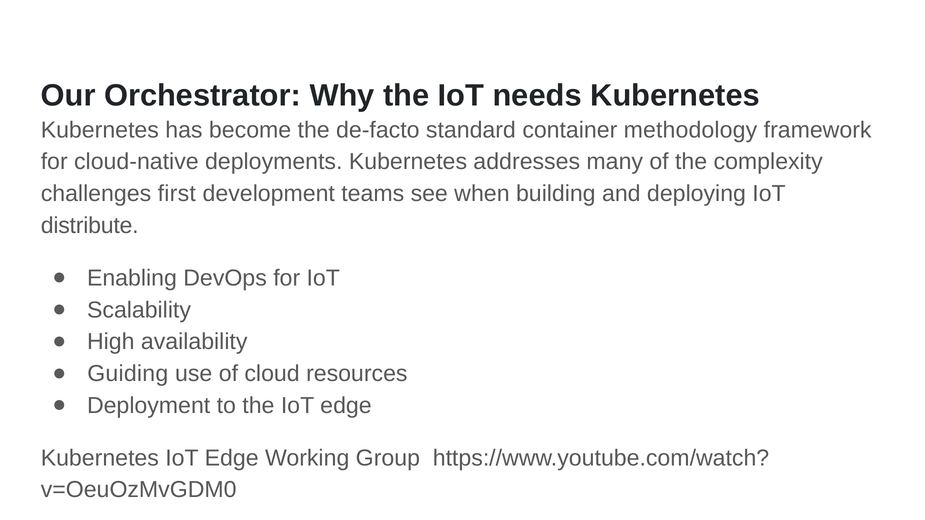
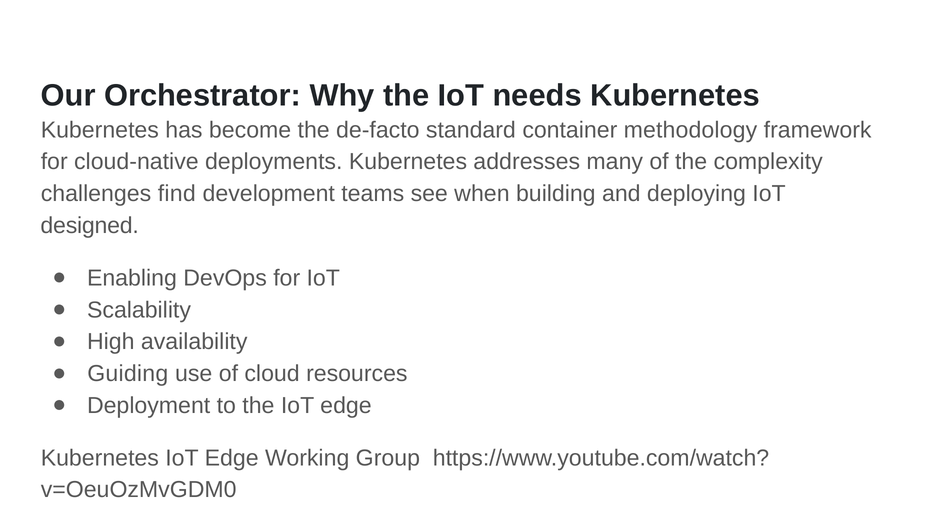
first: first -> find
distribute: distribute -> designed
